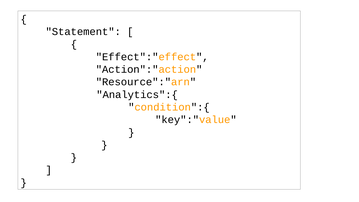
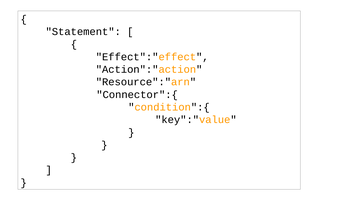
Analytics":{: Analytics":{ -> Connector":{
